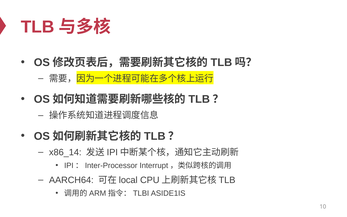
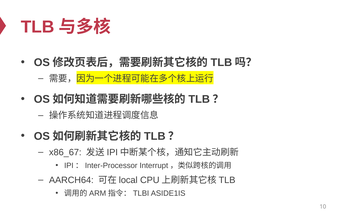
x86_14: x86_14 -> x86_67
